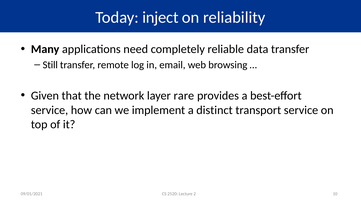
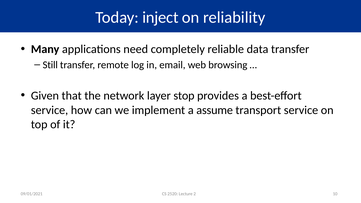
rare: rare -> stop
distinct: distinct -> assume
